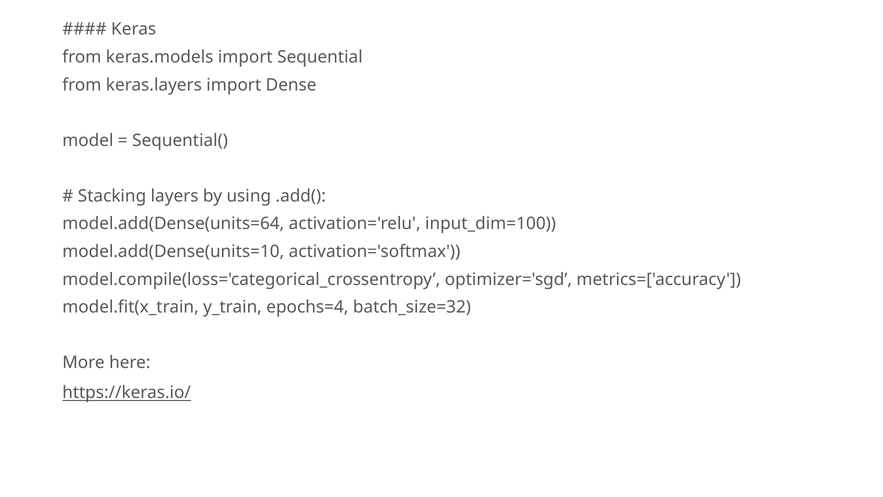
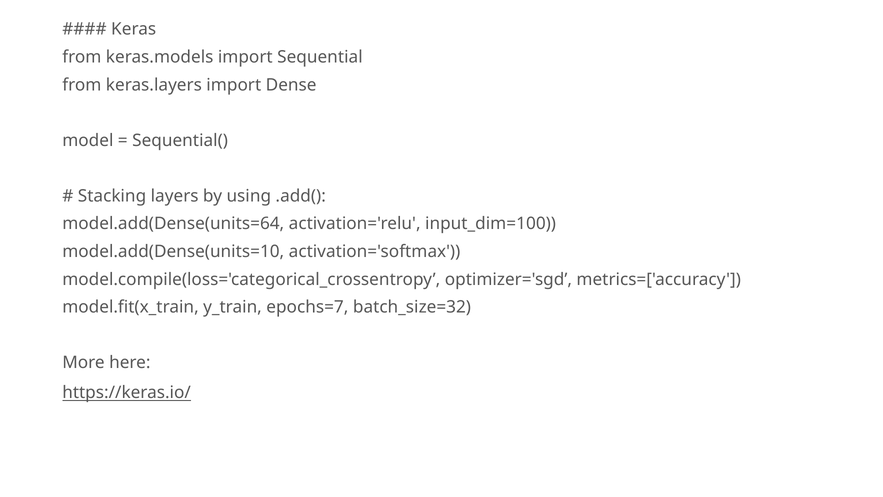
epochs=4: epochs=4 -> epochs=7
